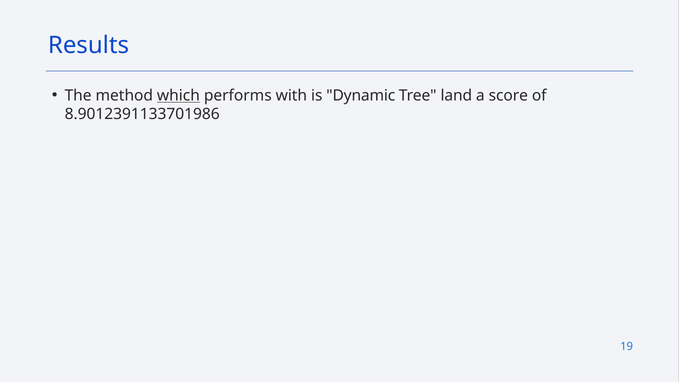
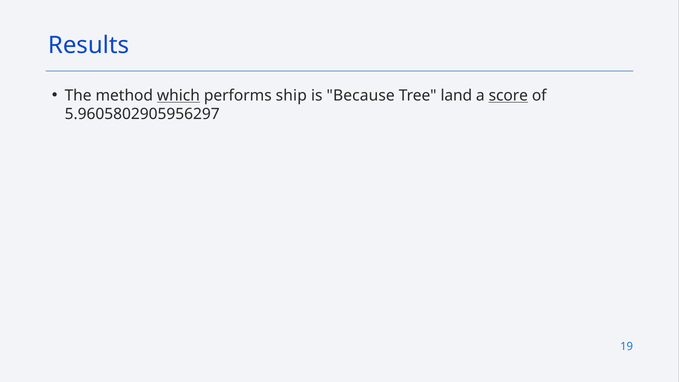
with: with -> ship
Dynamic: Dynamic -> Because
score underline: none -> present
8.9012391133701986: 8.9012391133701986 -> 5.9605802905956297
